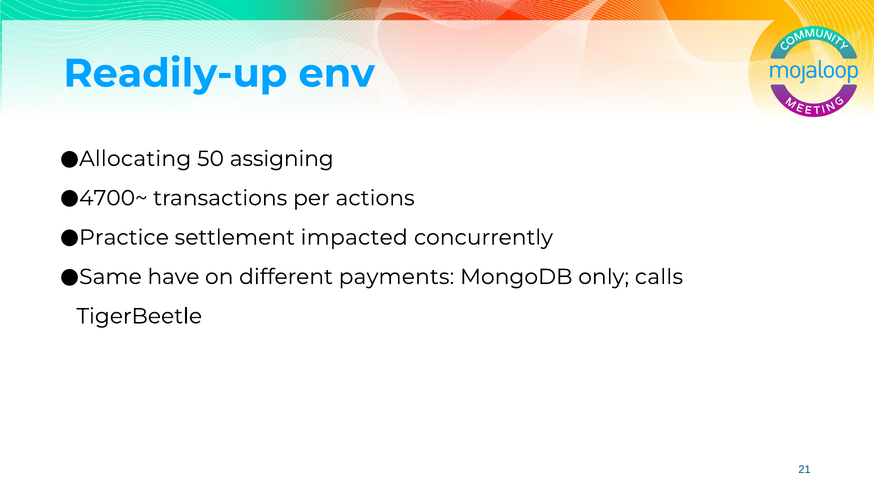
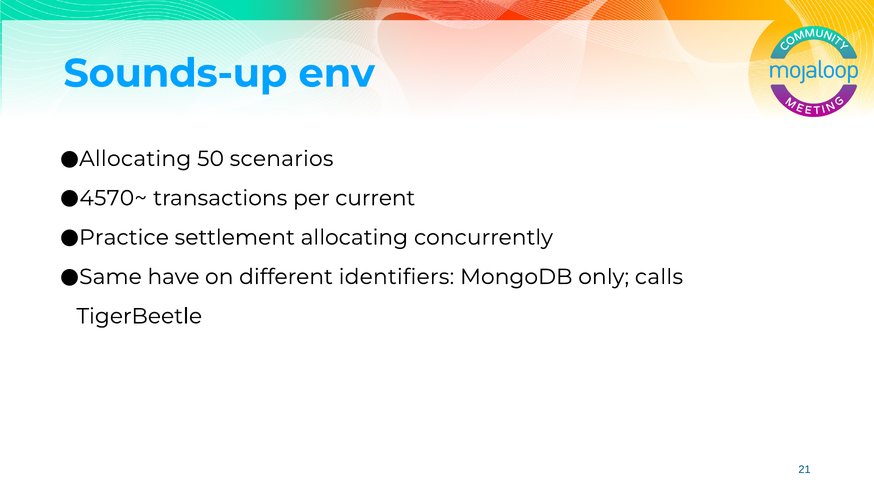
Readily-up: Readily-up -> Sounds-up
assigning: assigning -> scenarios
4700~: 4700~ -> 4570~
actions: actions -> current
settlement impacted: impacted -> allocating
payments: payments -> identifiers
